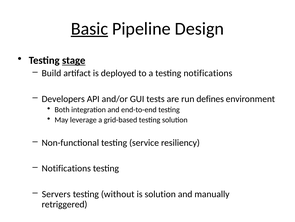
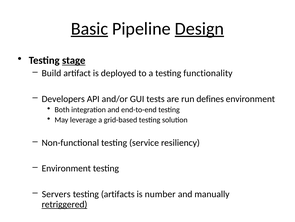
Design underline: none -> present
testing notifications: notifications -> functionality
Notifications at (66, 168): Notifications -> Environment
without: without -> artifacts
is solution: solution -> number
retriggered underline: none -> present
